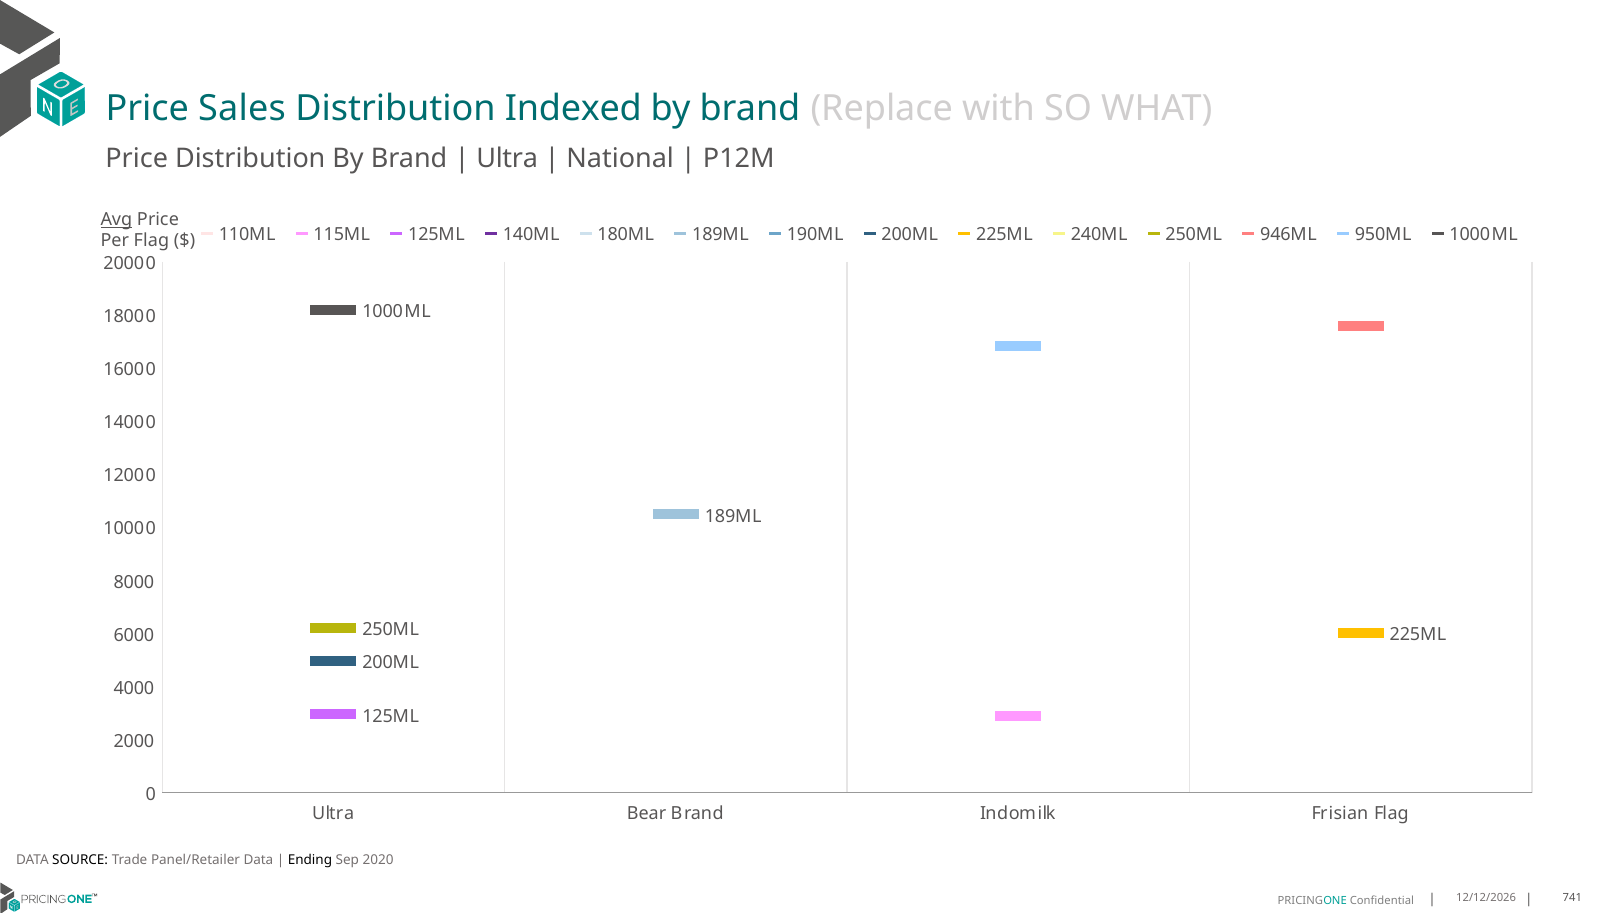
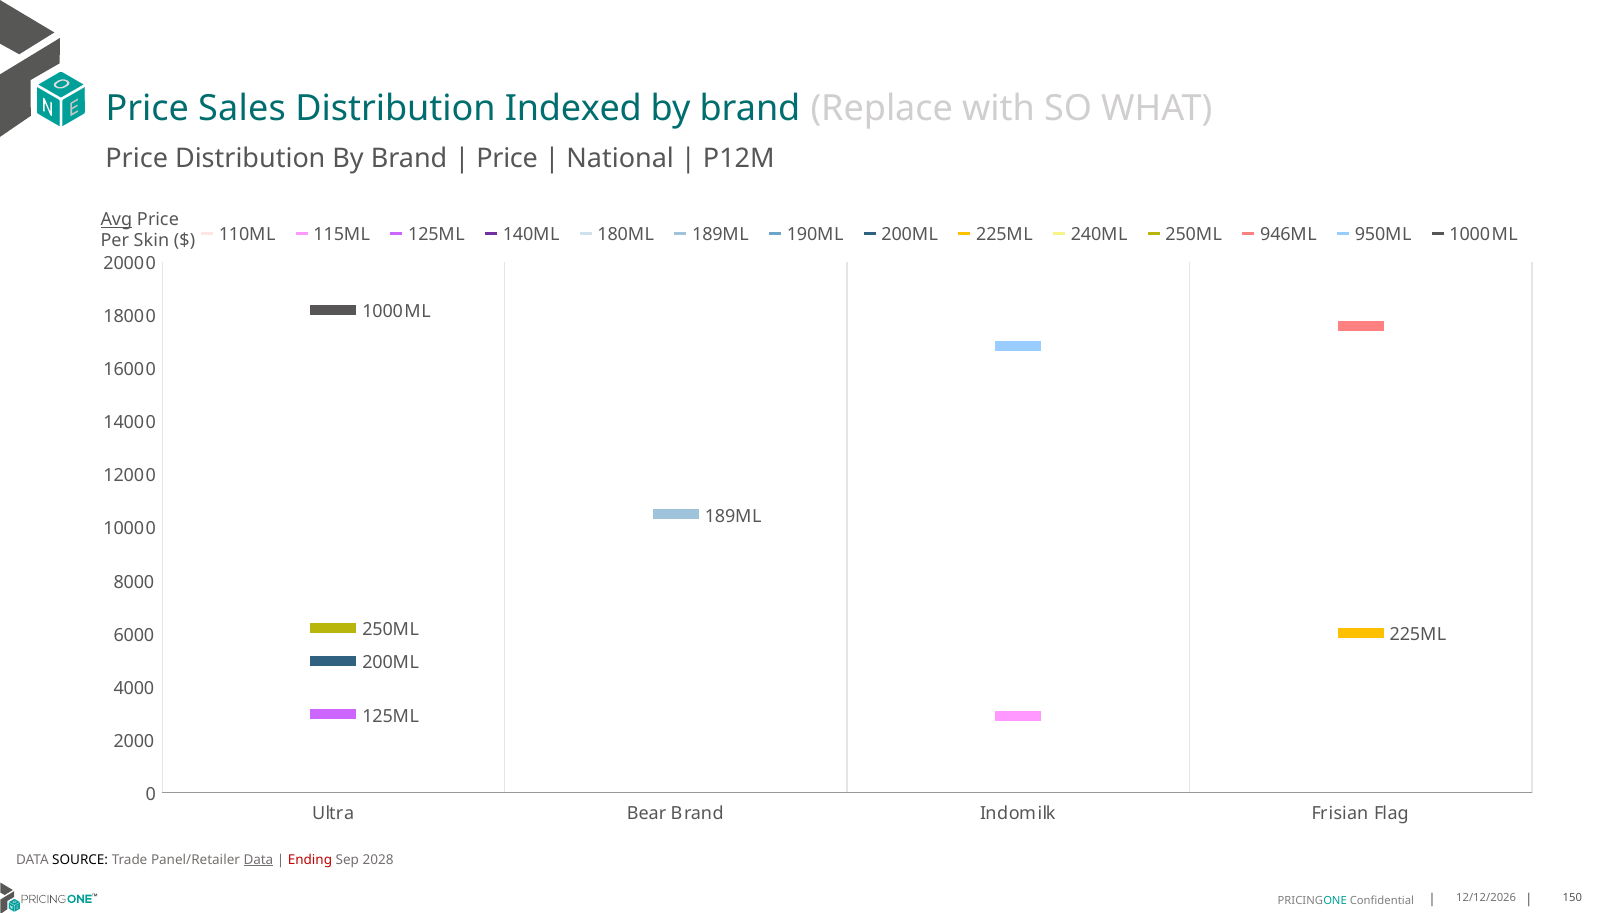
Ultra at (507, 158): Ultra -> Price
Per Flag: Flag -> Skin
Data at (258, 859) underline: none -> present
Ending colour: black -> red
2020: 2020 -> 2028
741: 741 -> 150
